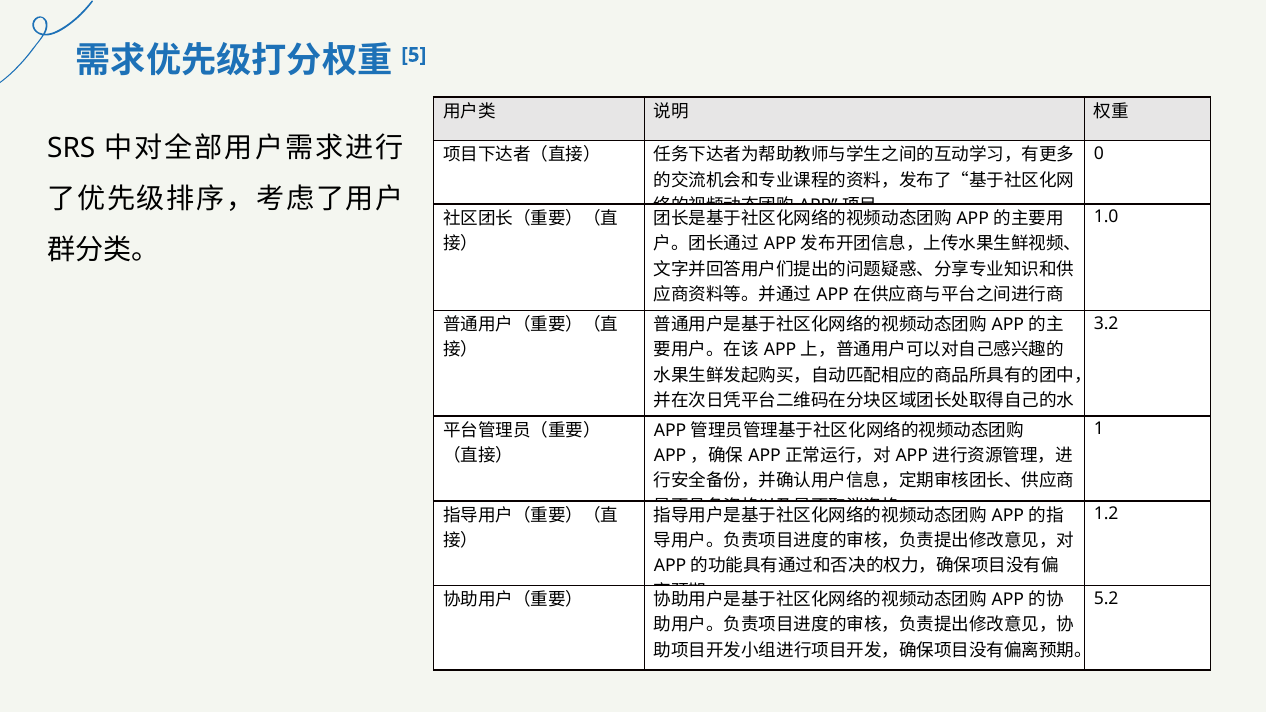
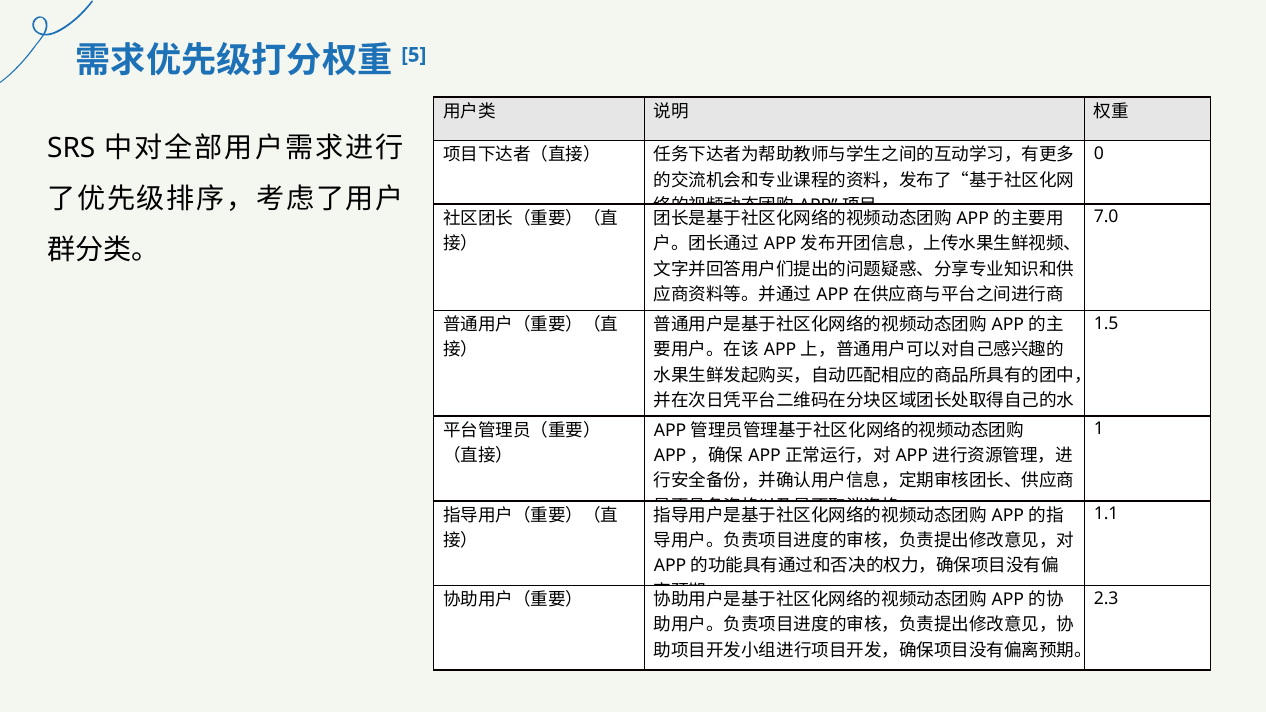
1.0: 1.0 -> 7.0
3.2: 3.2 -> 1.5
1.2: 1.2 -> 1.1
5.2: 5.2 -> 2.3
